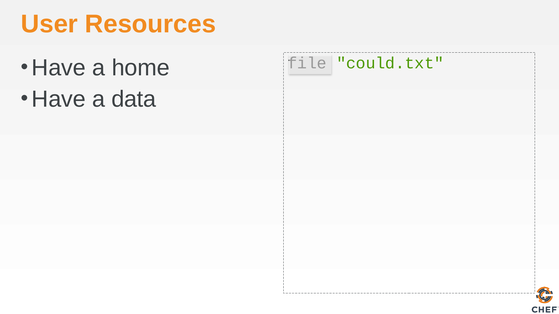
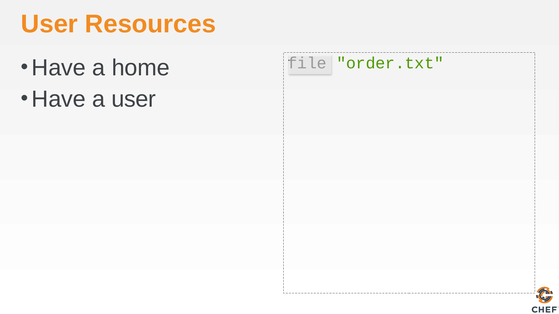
could.txt: could.txt -> order.txt
a data: data -> user
